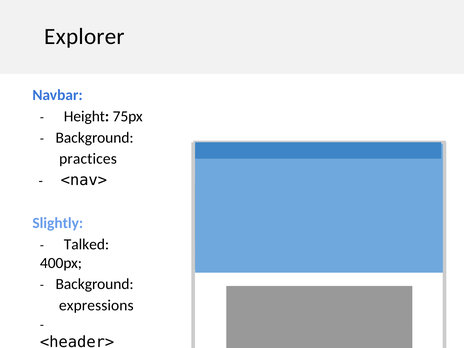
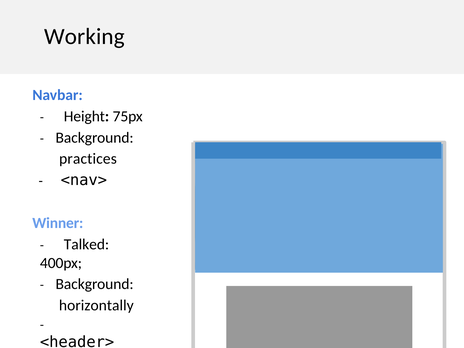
Explorer: Explorer -> Working
Slightly: Slightly -> Winner
expressions: expressions -> horizontally
